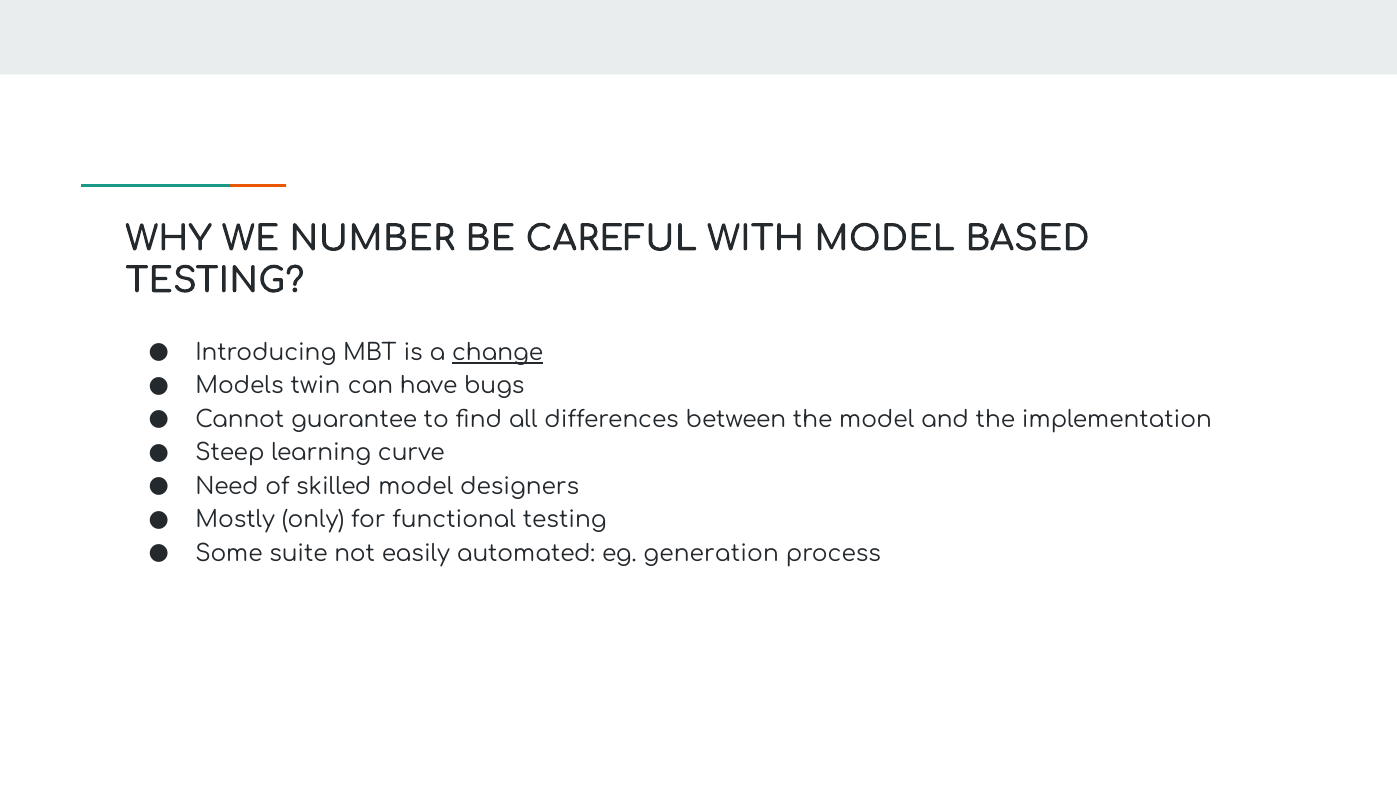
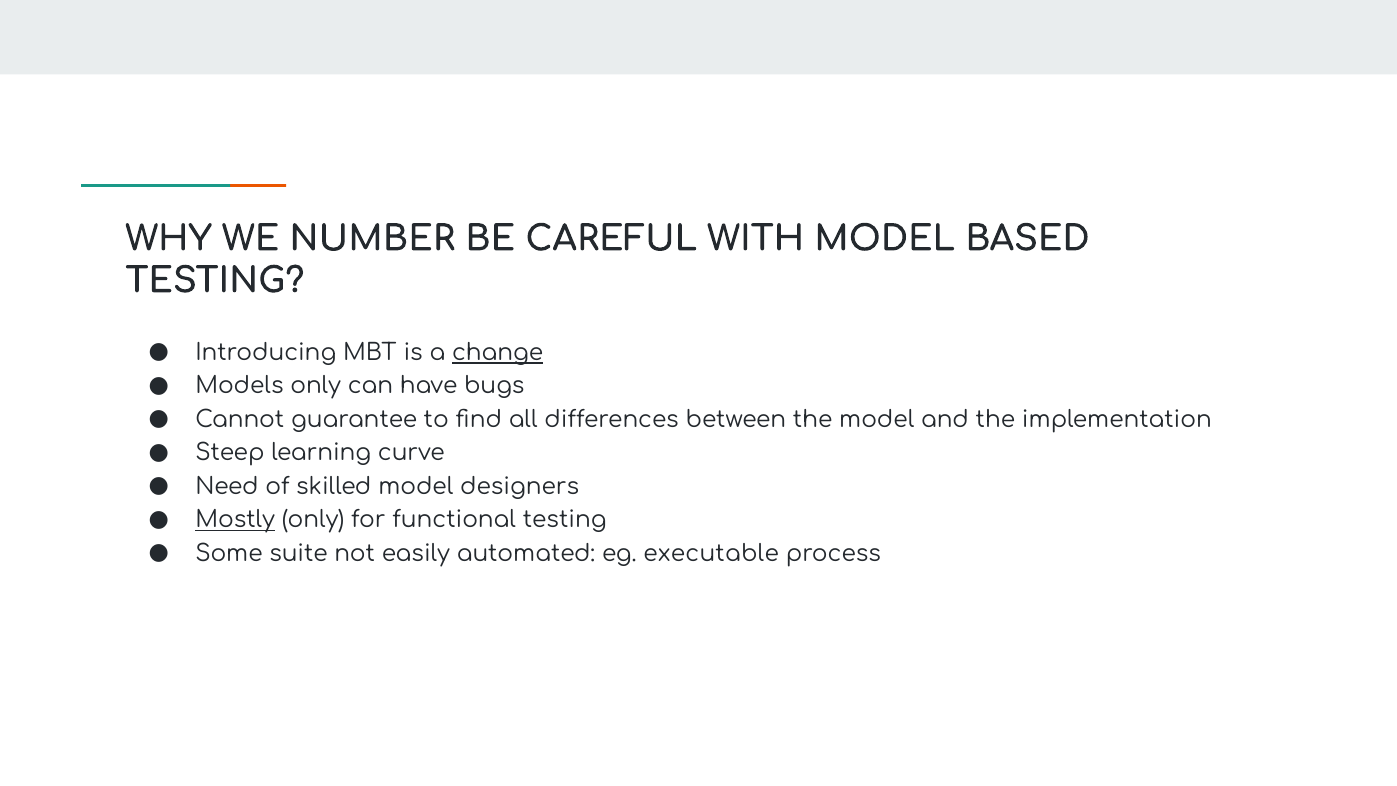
Models twin: twin -> only
Mostly underline: none -> present
generation: generation -> executable
